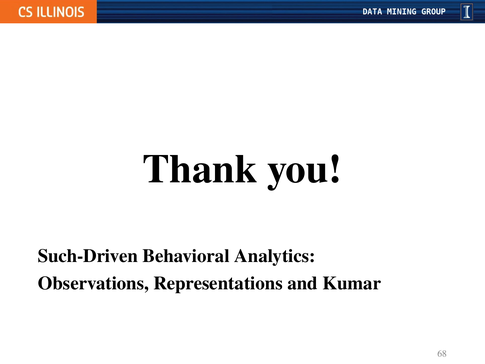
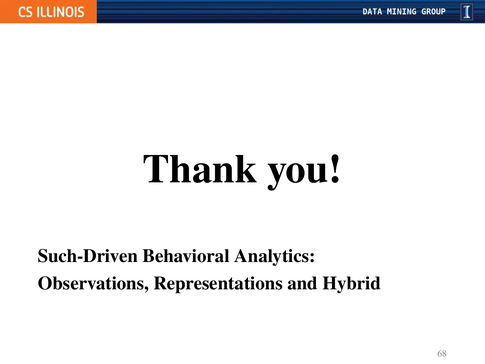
Kumar: Kumar -> Hybrid
